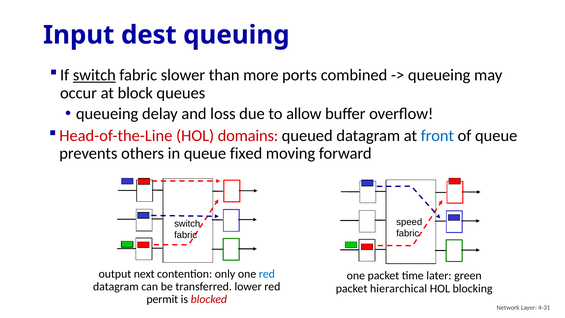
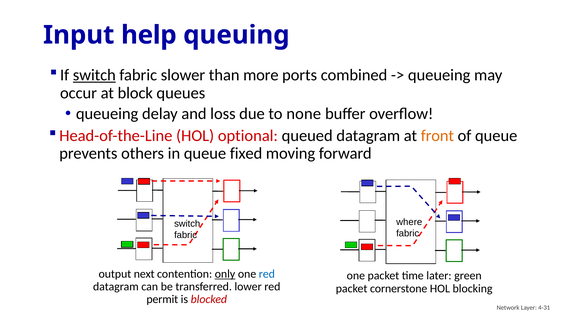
dest: dest -> help
allow: allow -> none
domains: domains -> optional
front colour: blue -> orange
speed: speed -> where
only underline: none -> present
hierarchical: hierarchical -> cornerstone
